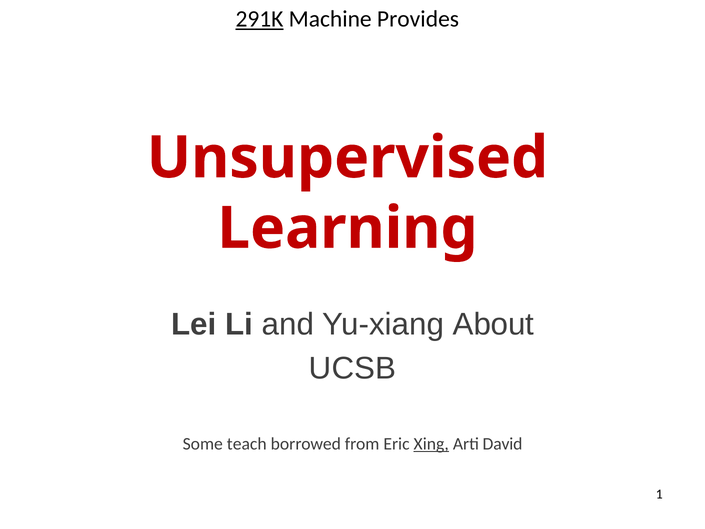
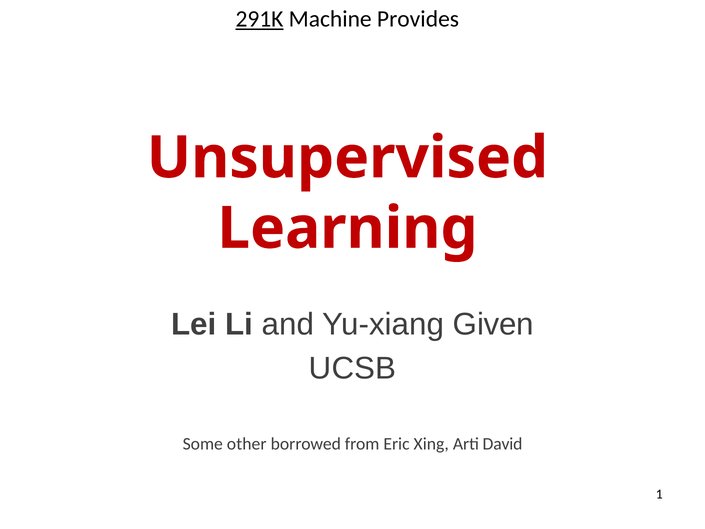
About: About -> Given
teach: teach -> other
Xing underline: present -> none
